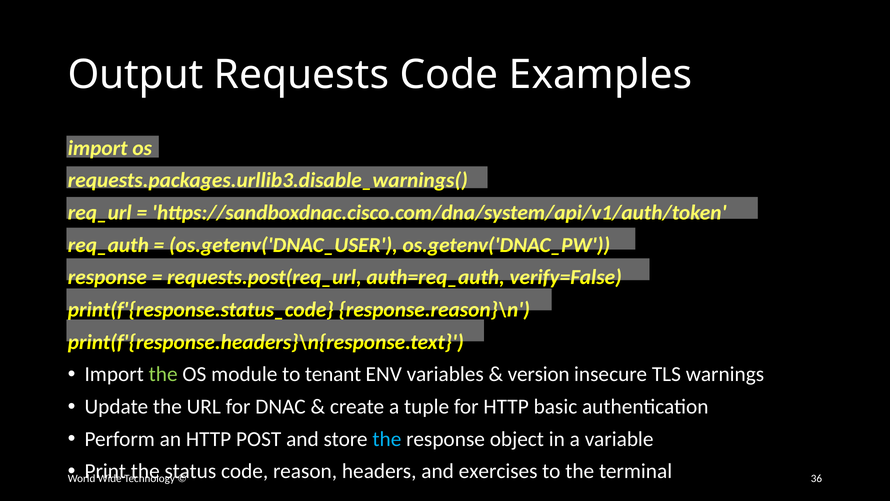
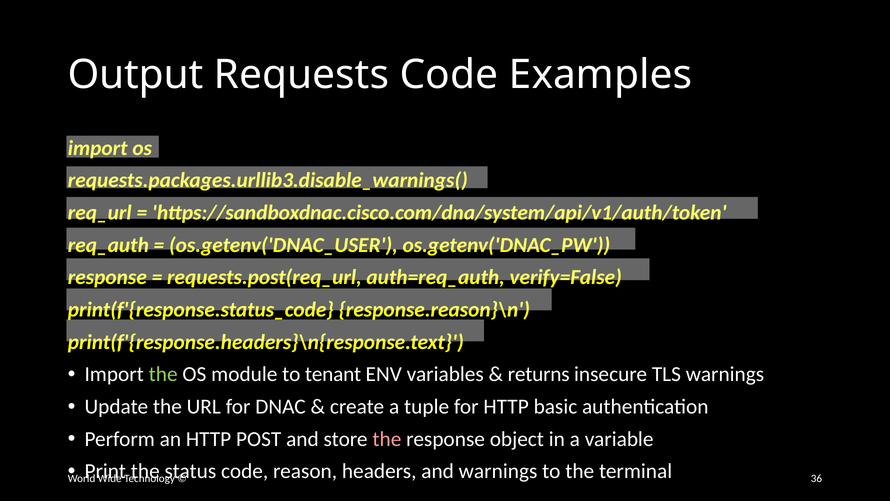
version: version -> returns
the at (387, 439) colour: light blue -> pink
and exercises: exercises -> warnings
